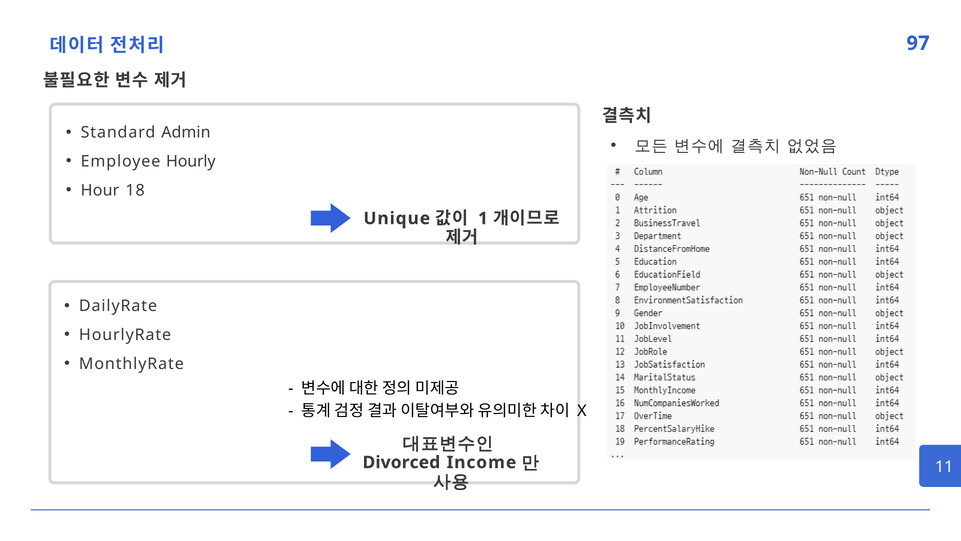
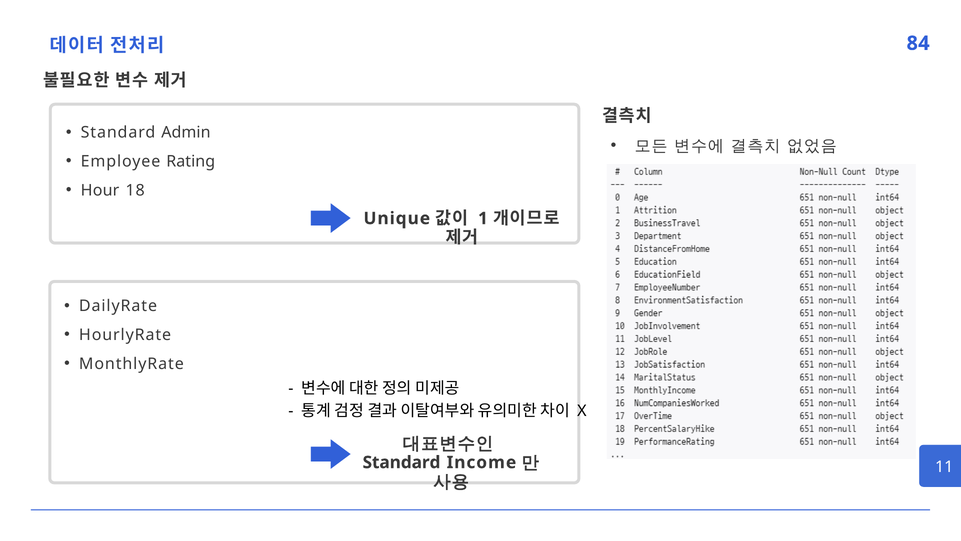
97: 97 -> 84
Hourly: Hourly -> Rating
Divorced at (401, 462): Divorced -> Standard
